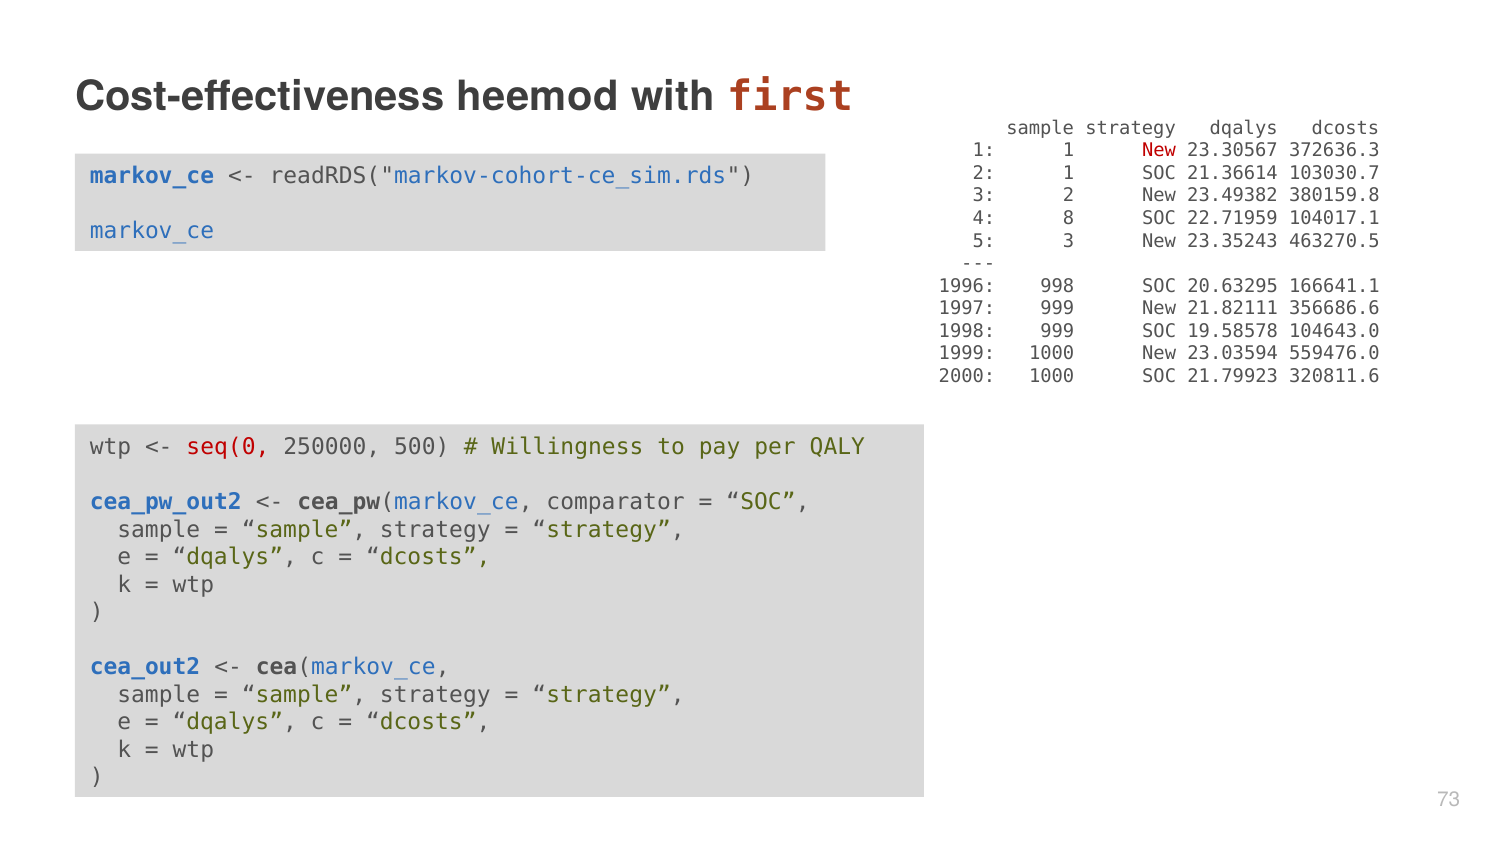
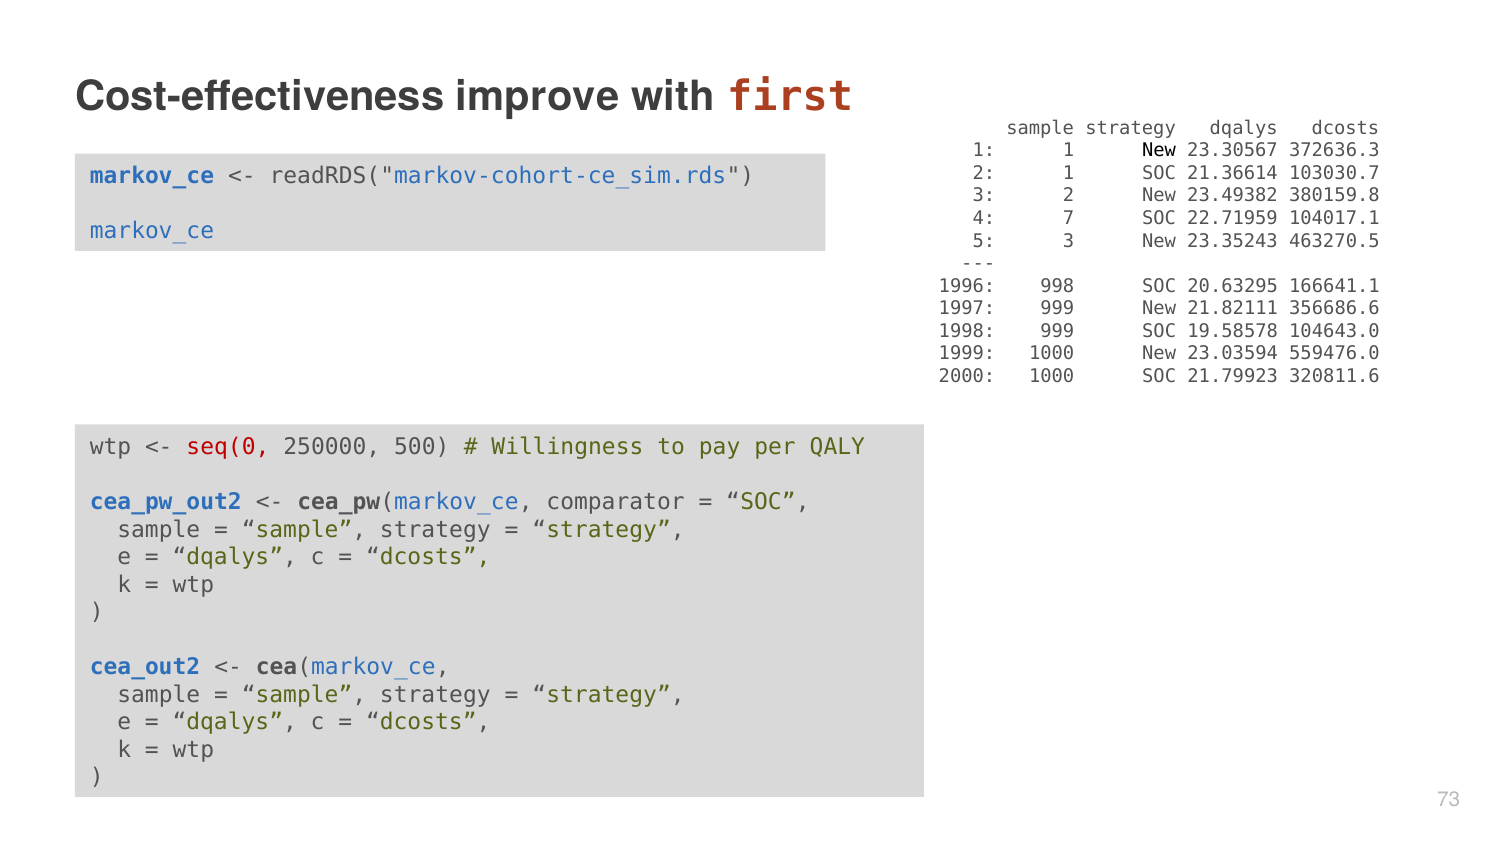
heemod: heemod -> improve
New at (1159, 151) colour: red -> black
8: 8 -> 7
